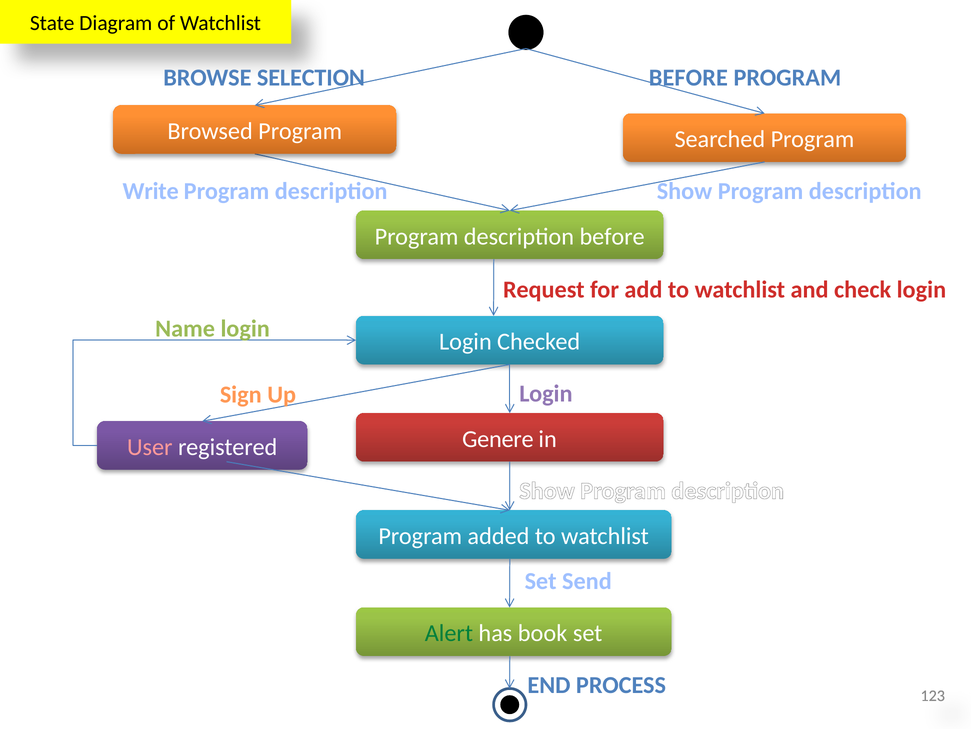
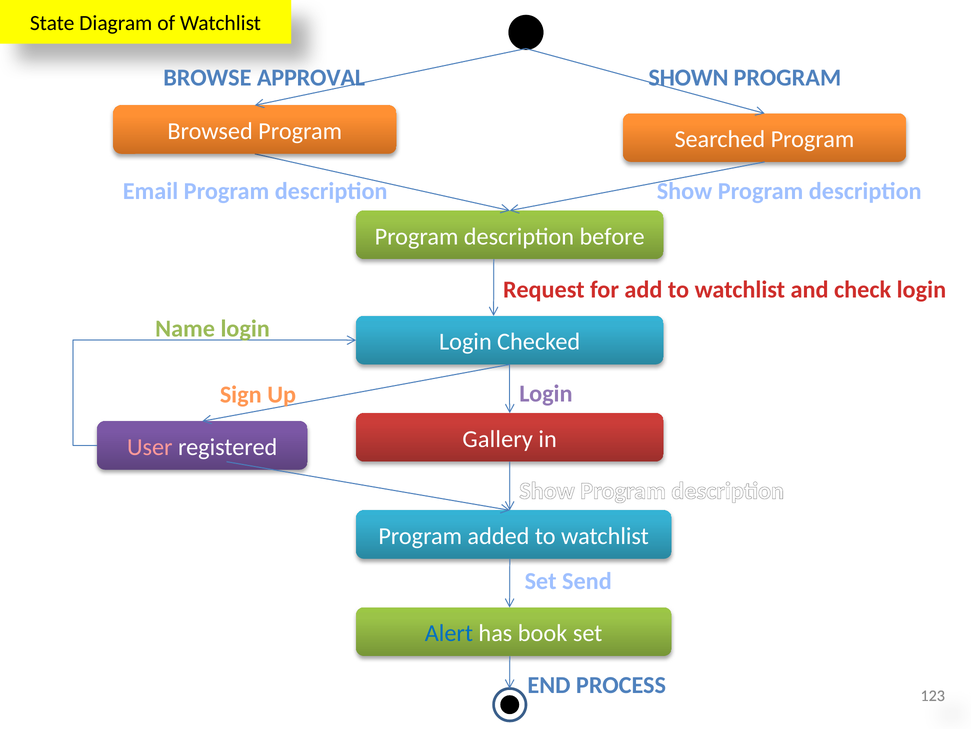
SELECTION: SELECTION -> APPROVAL
BEFORE at (688, 78): BEFORE -> SHOWN
Write: Write -> Email
Genere: Genere -> Gallery
Alert colour: green -> blue
